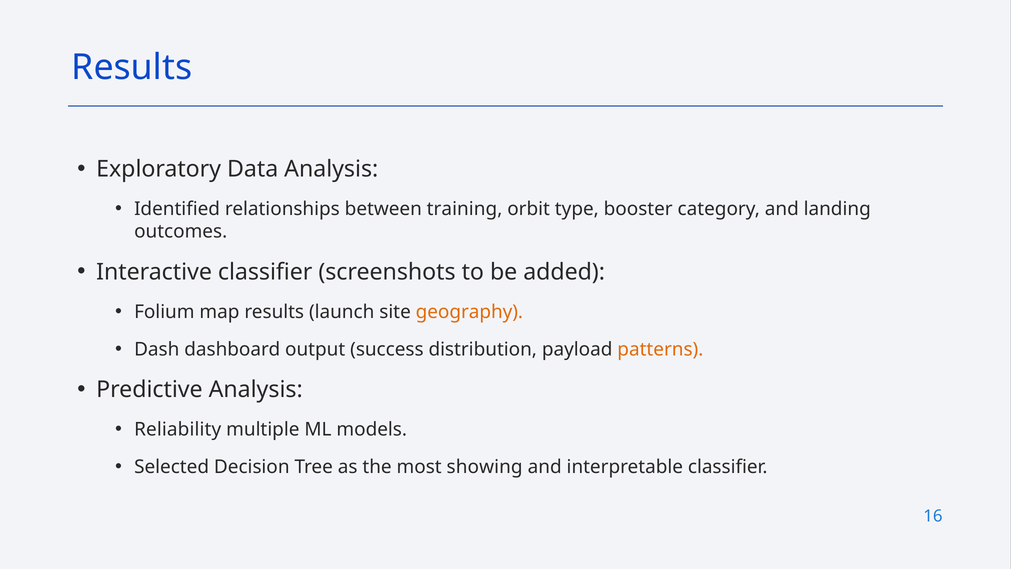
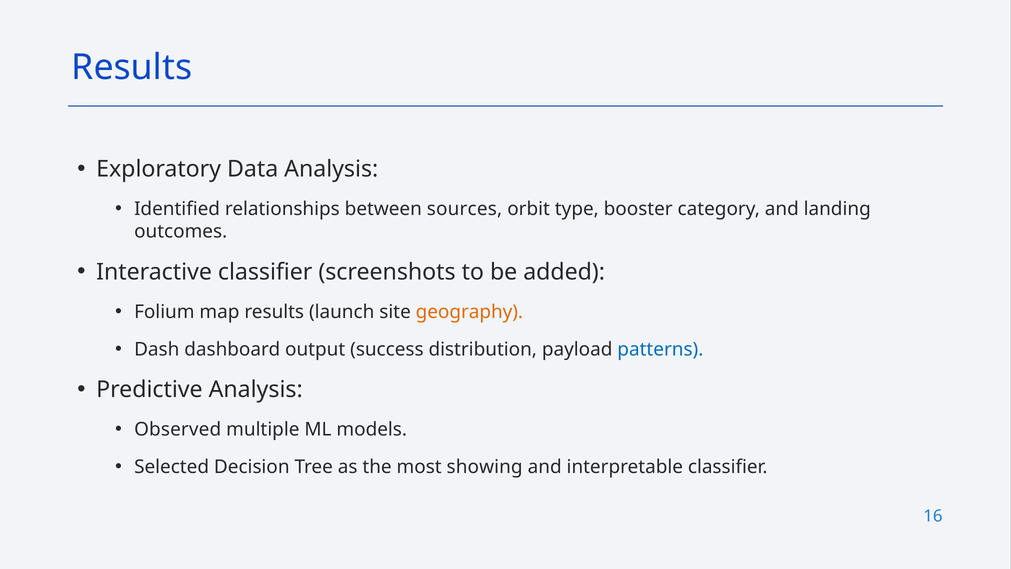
training: training -> sources
patterns colour: orange -> blue
Reliability: Reliability -> Observed
